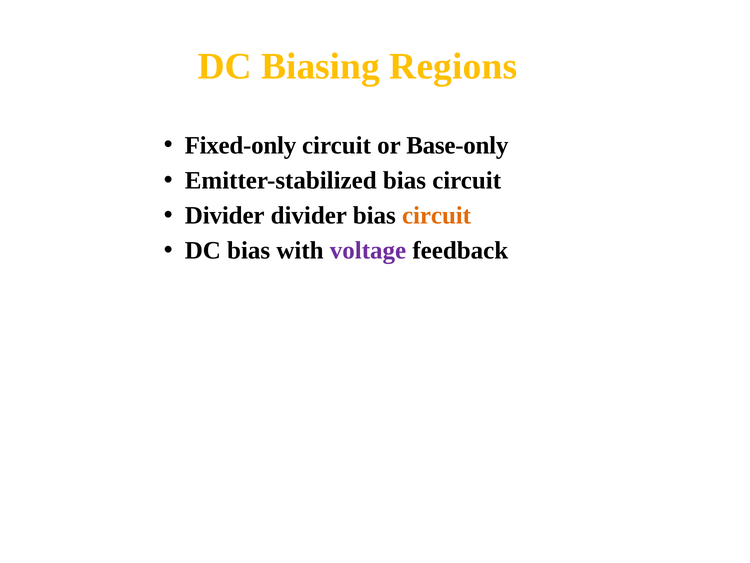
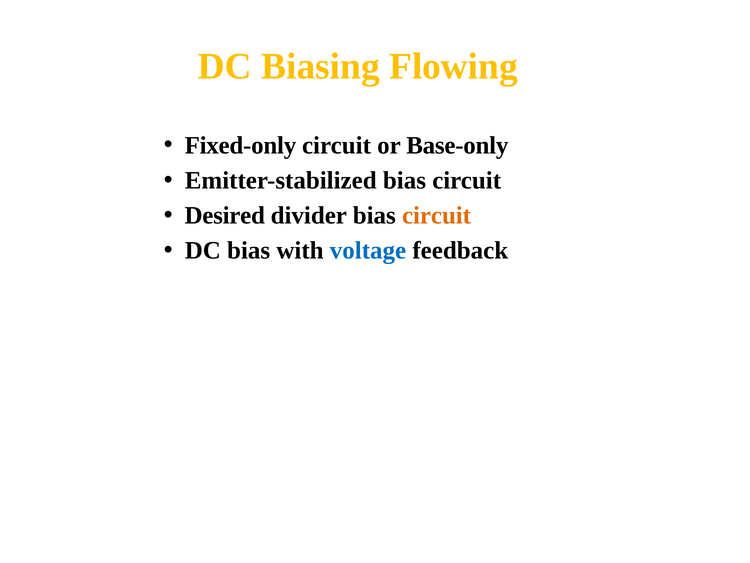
Regions: Regions -> Flowing
Divider at (225, 215): Divider -> Desired
voltage colour: purple -> blue
